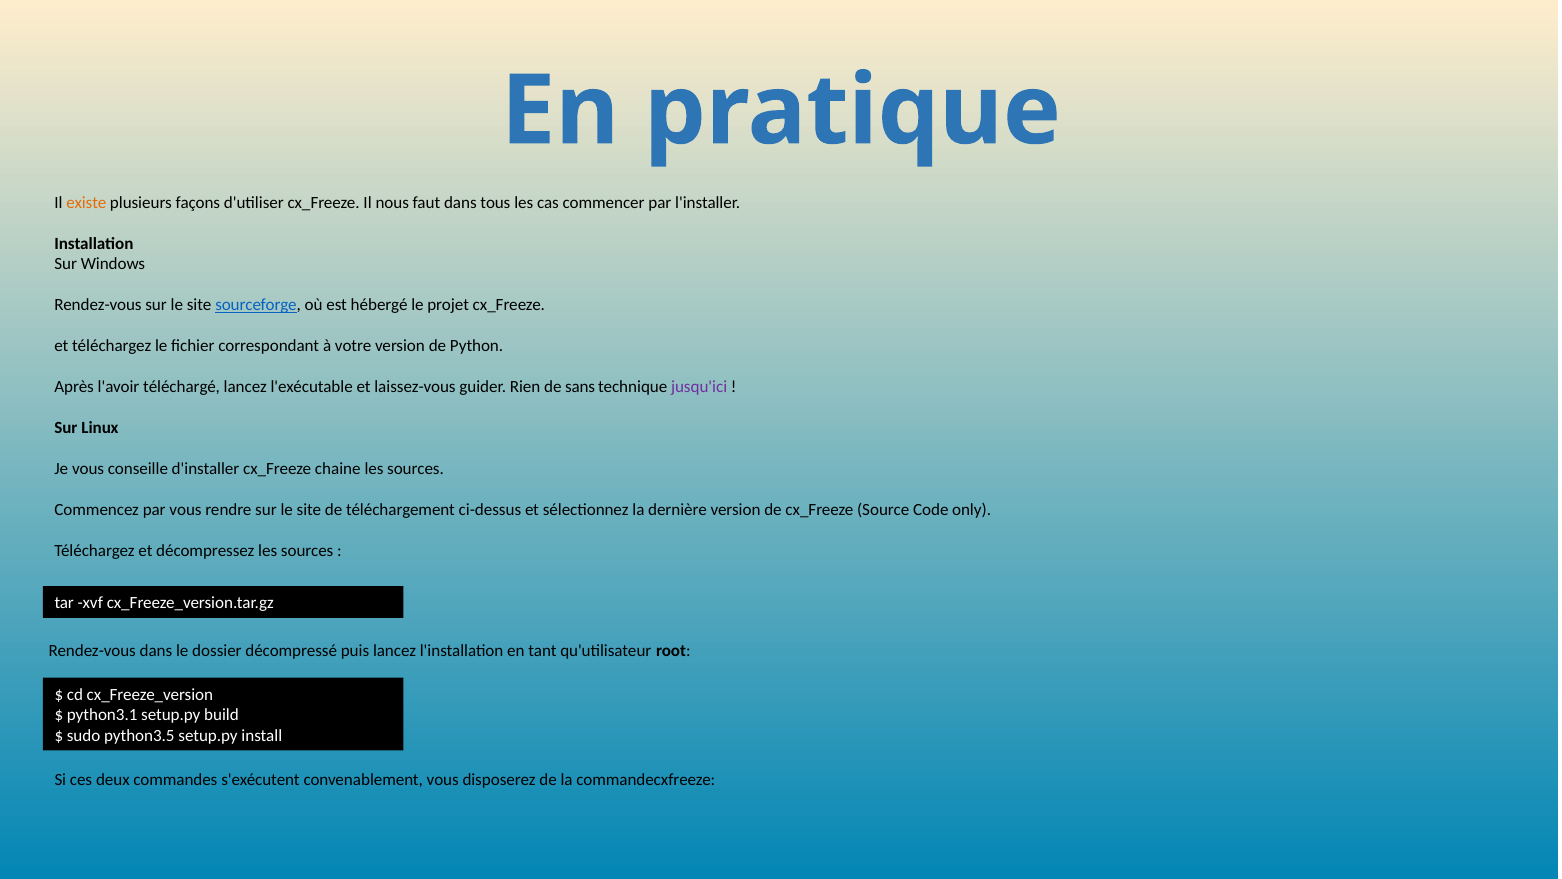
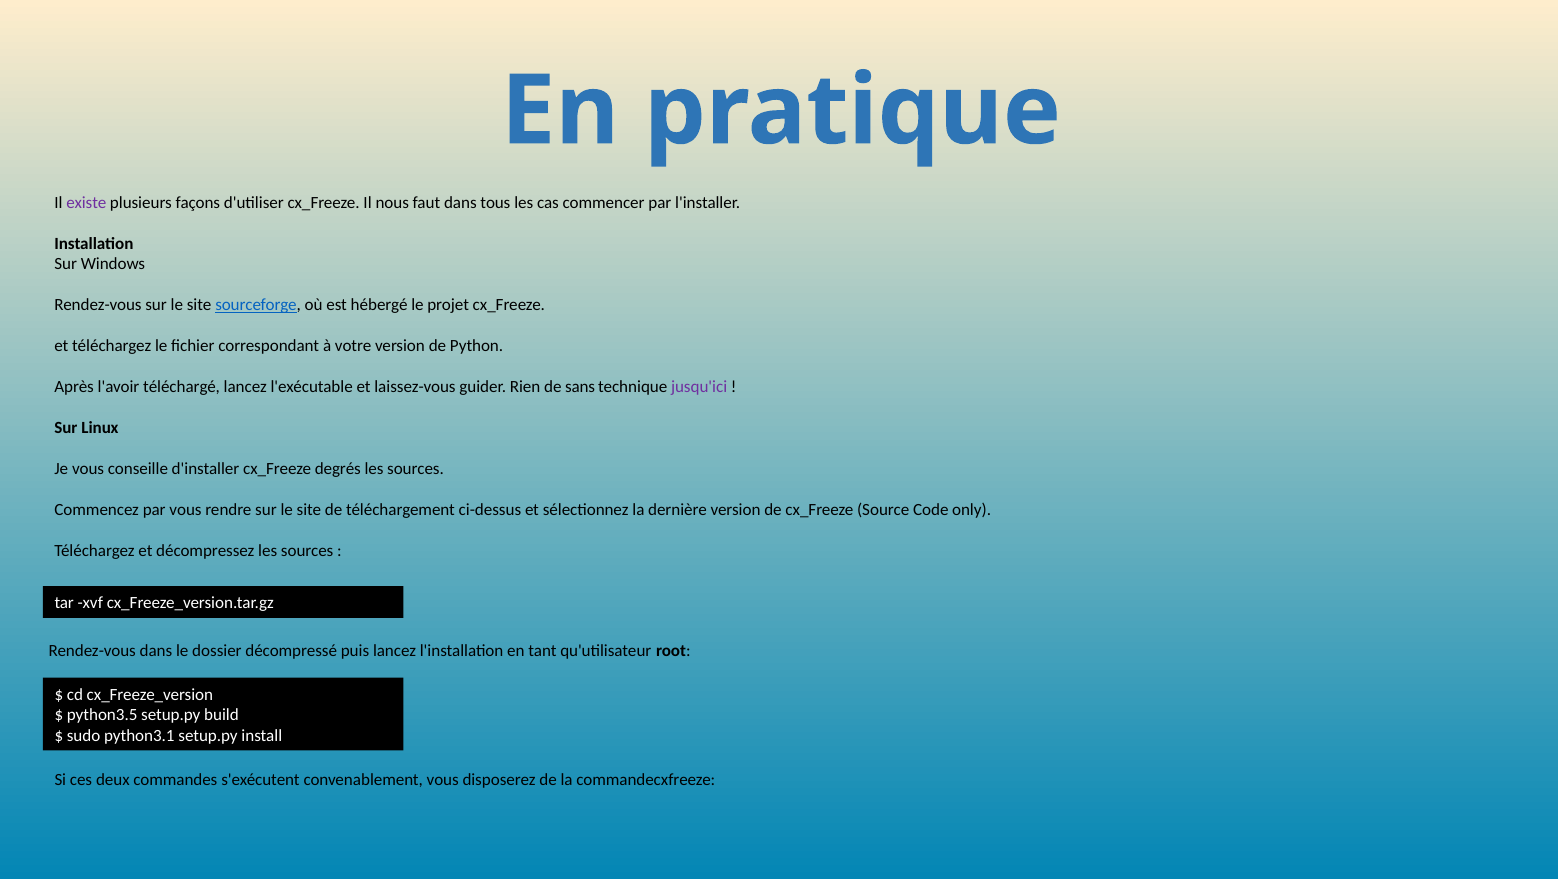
existe colour: orange -> purple
chaine: chaine -> degrés
python3.1: python3.1 -> python3.5
python3.5: python3.5 -> python3.1
